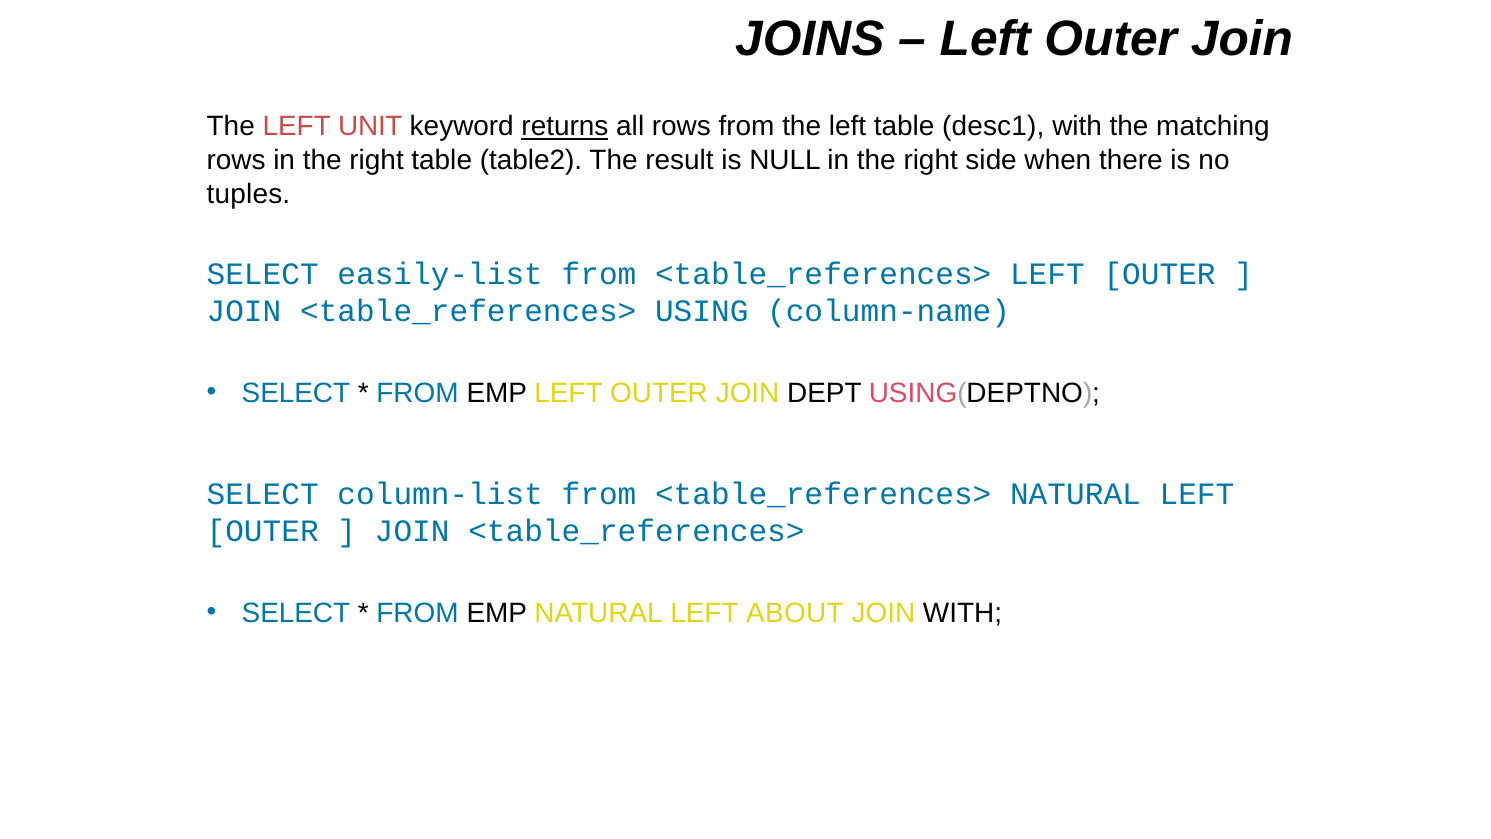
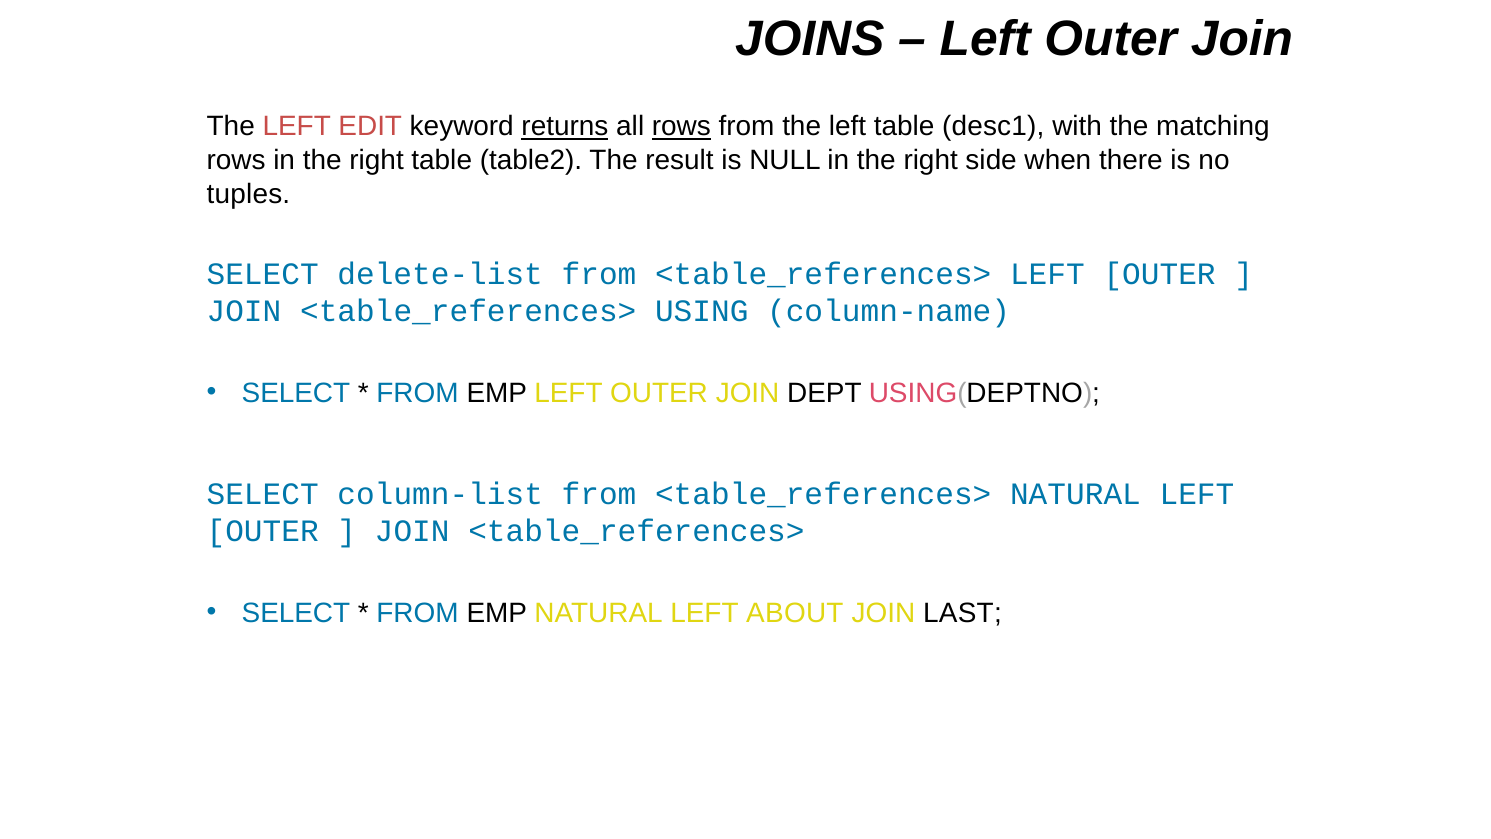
UNIT: UNIT -> EDIT
rows at (681, 127) underline: none -> present
easily-list: easily-list -> delete-list
JOIN WITH: WITH -> LAST
